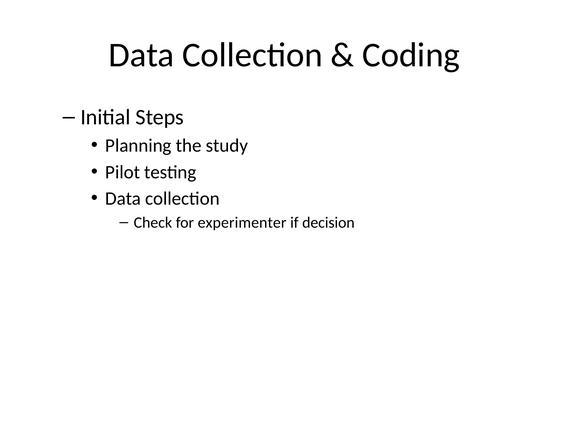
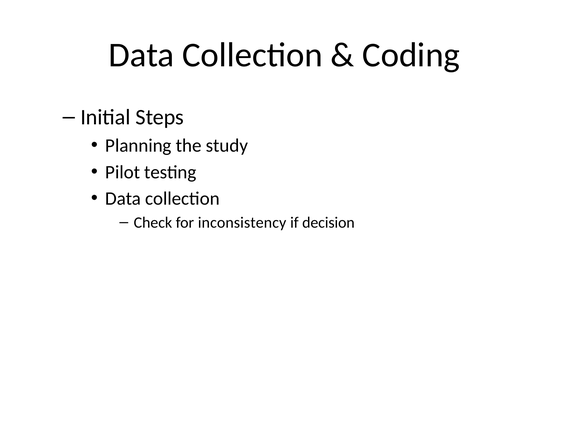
experimenter: experimenter -> inconsistency
